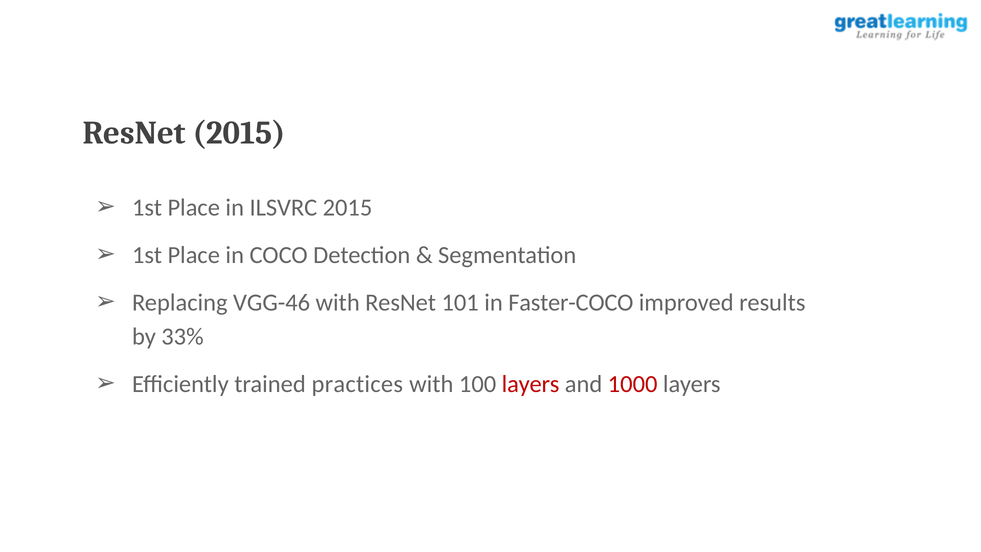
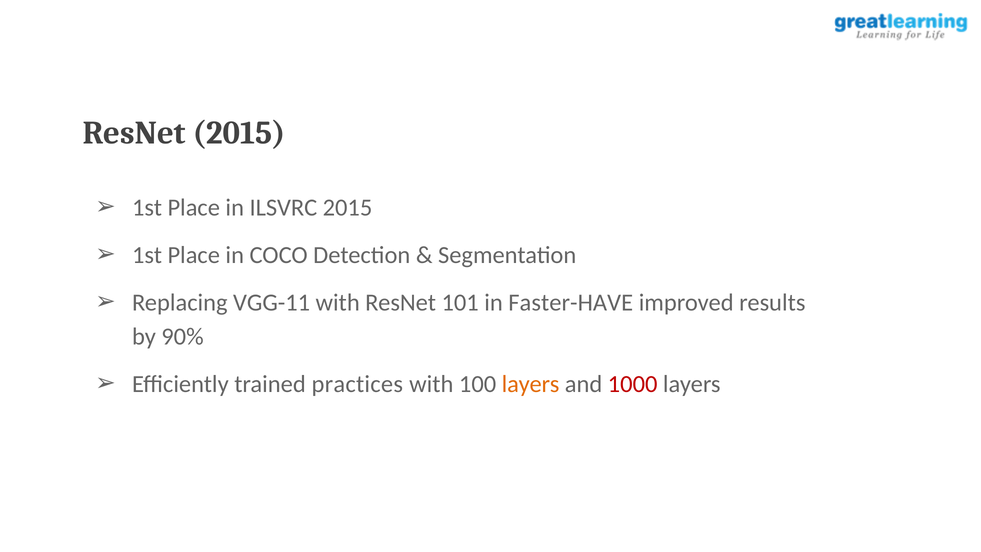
VGG-46: VGG-46 -> VGG-11
Faster-COCO: Faster-COCO -> Faster-HAVE
33%: 33% -> 90%
layers at (531, 384) colour: red -> orange
